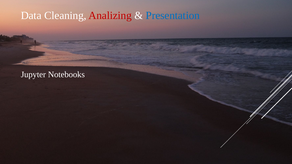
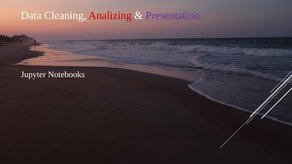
Presentation colour: blue -> purple
